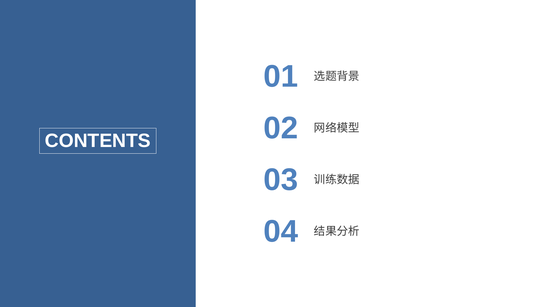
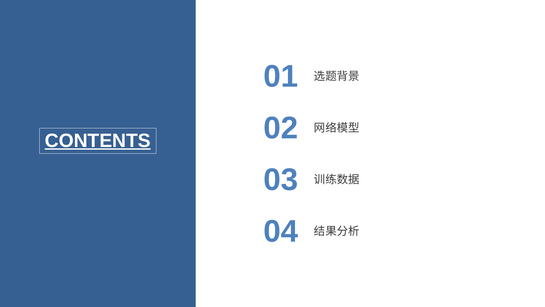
CONTENTS underline: none -> present
